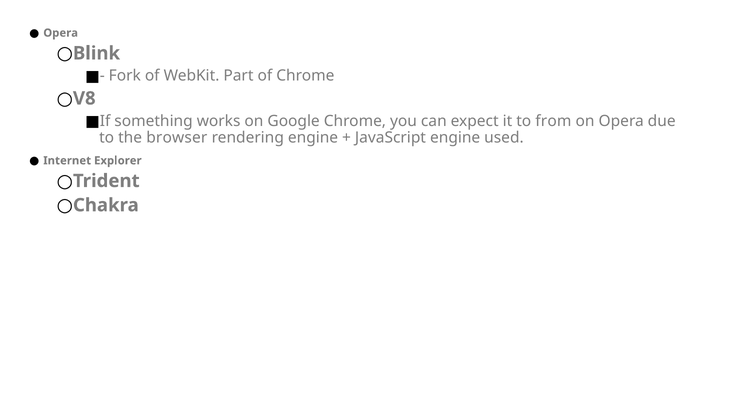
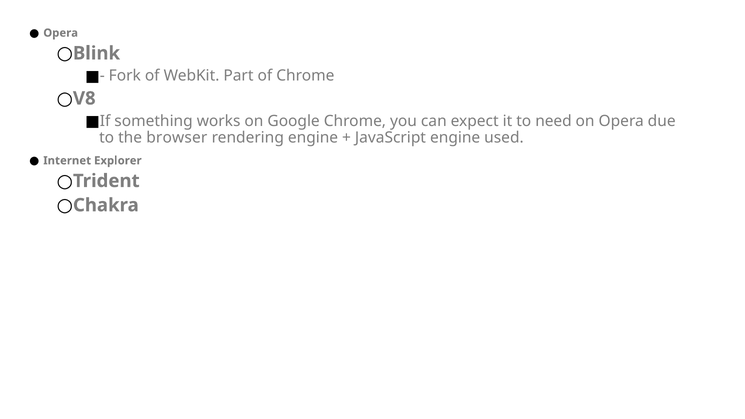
from: from -> need
